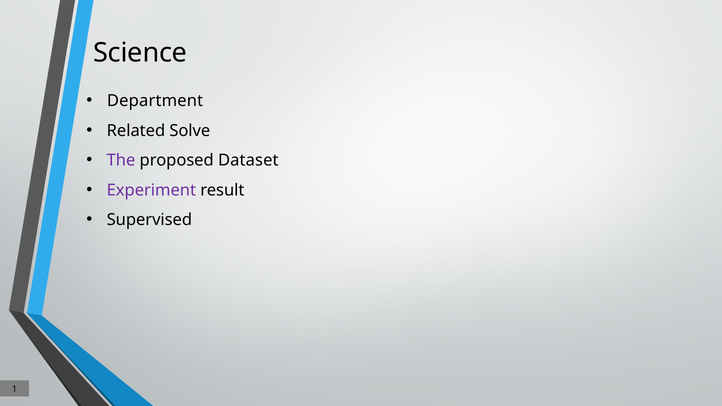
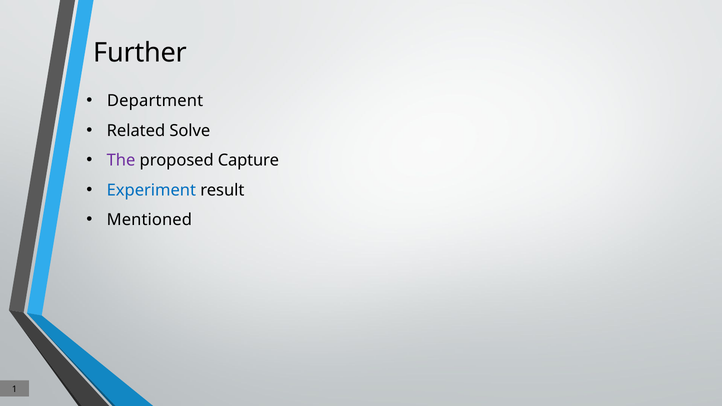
Science: Science -> Further
Dataset: Dataset -> Capture
Experiment colour: purple -> blue
Supervised: Supervised -> Mentioned
